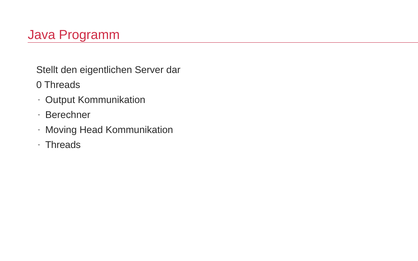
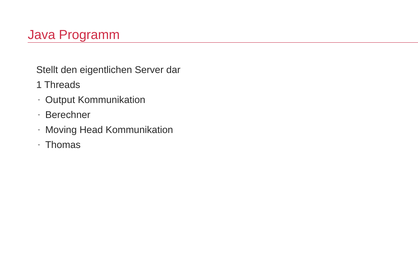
0: 0 -> 1
Threads at (63, 145): Threads -> Thomas
